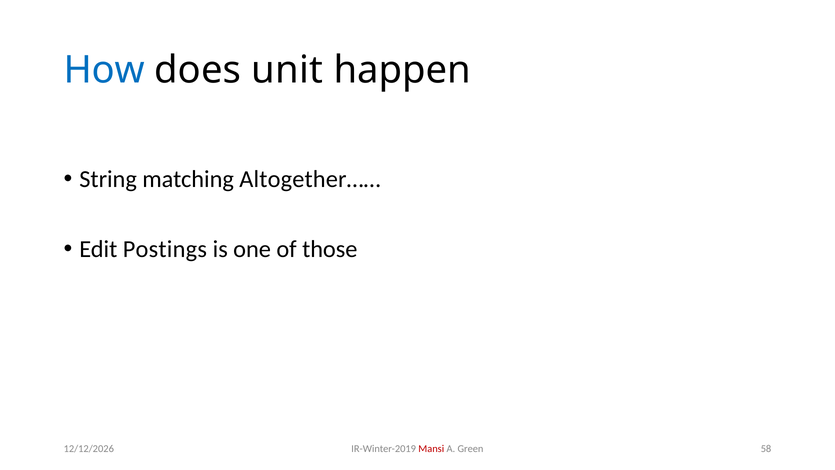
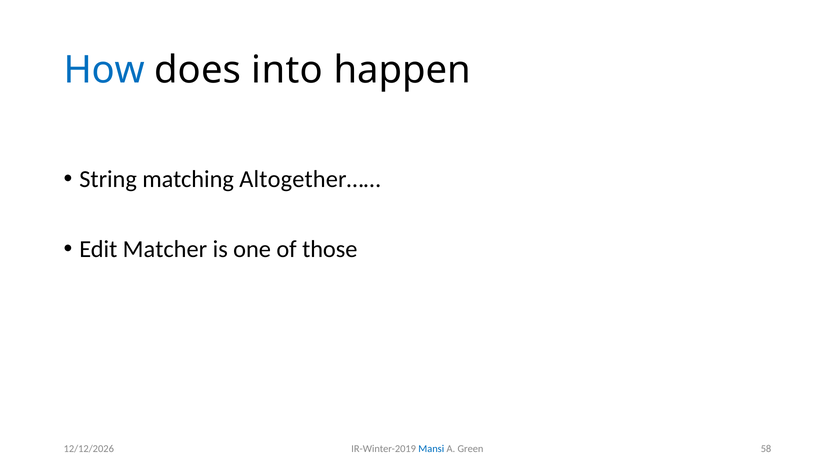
unit: unit -> into
Postings: Postings -> Matcher
Mansi colour: red -> blue
